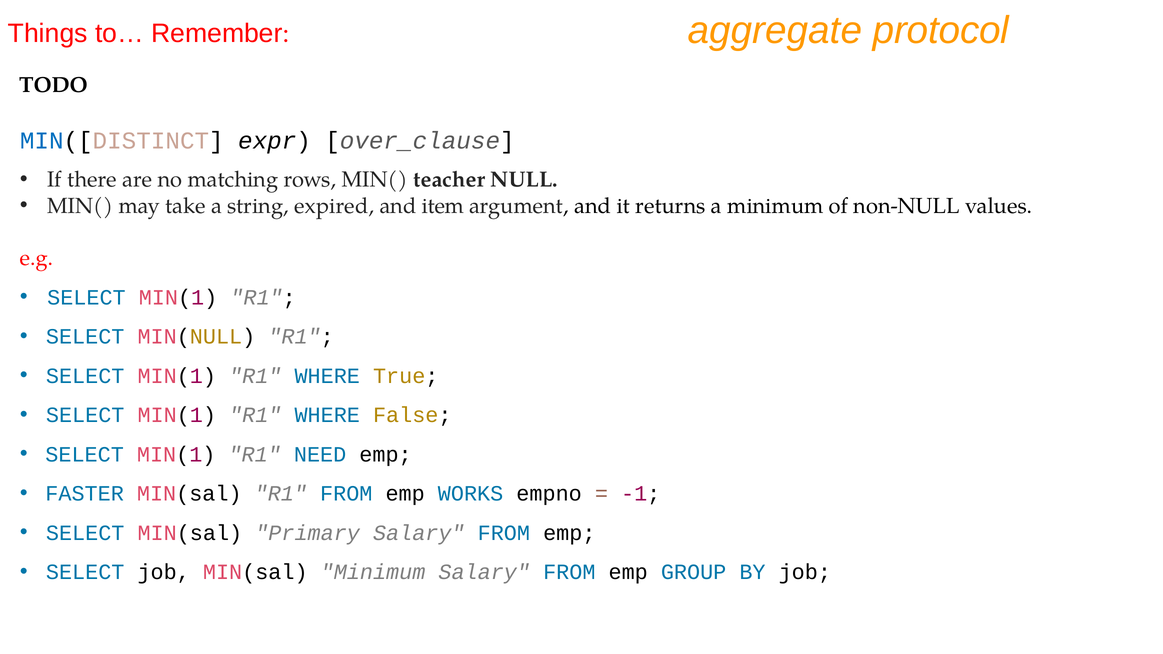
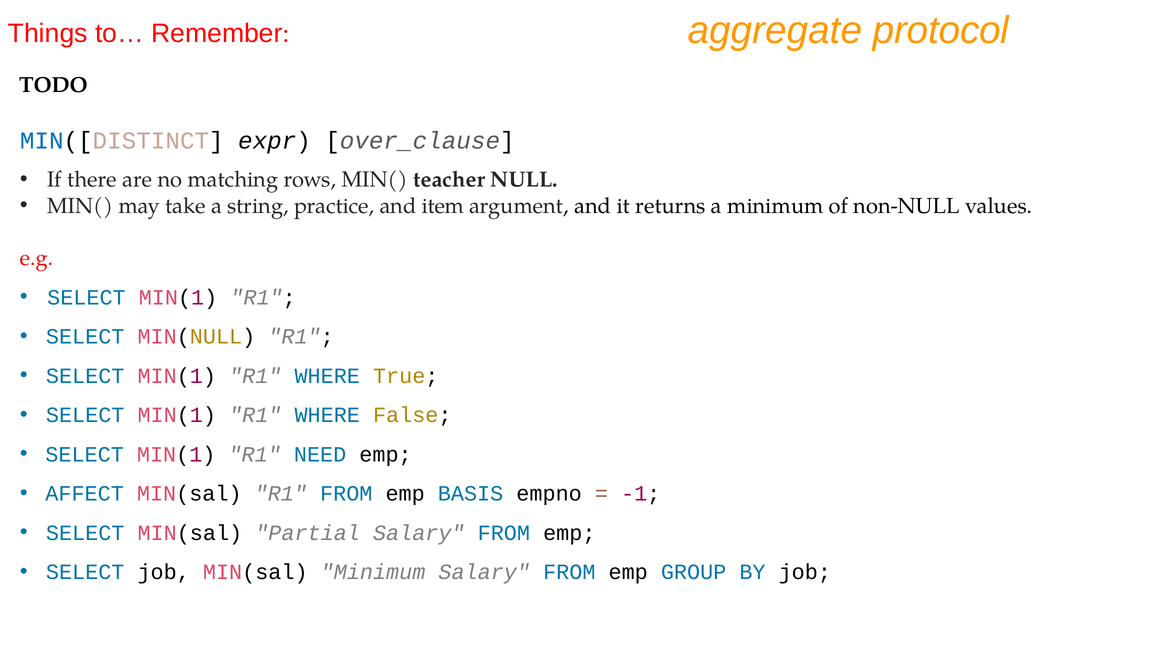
expired: expired -> practice
FASTER: FASTER -> AFFECT
WORKS: WORKS -> BASIS
Primary: Primary -> Partial
